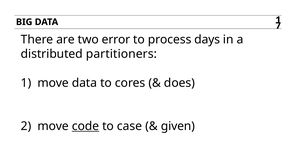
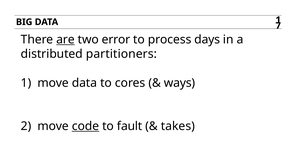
are underline: none -> present
does: does -> ways
case: case -> fault
given: given -> takes
